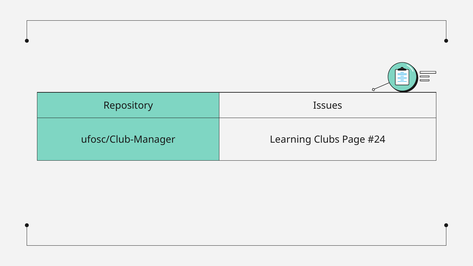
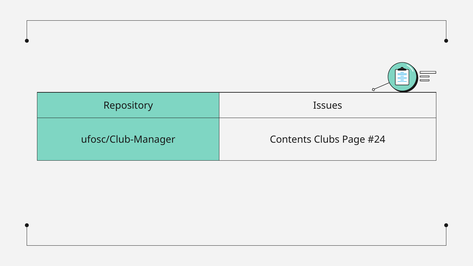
Learning: Learning -> Contents
